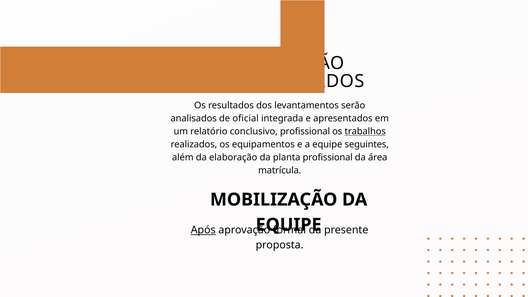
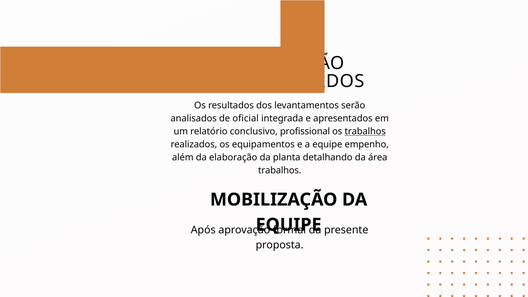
seguintes: seguintes -> empenho
planta profissional: profissional -> detalhando
matrícula at (280, 170): matrícula -> trabalhos
Após underline: present -> none
